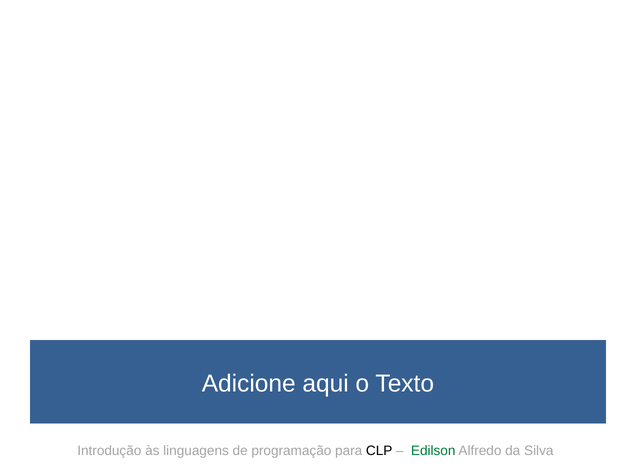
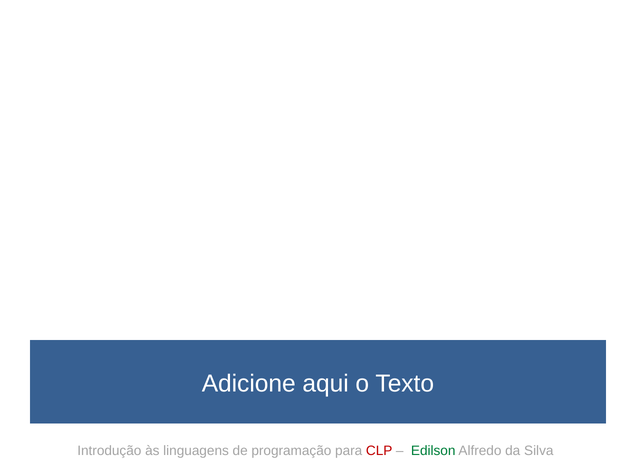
CLP colour: black -> red
